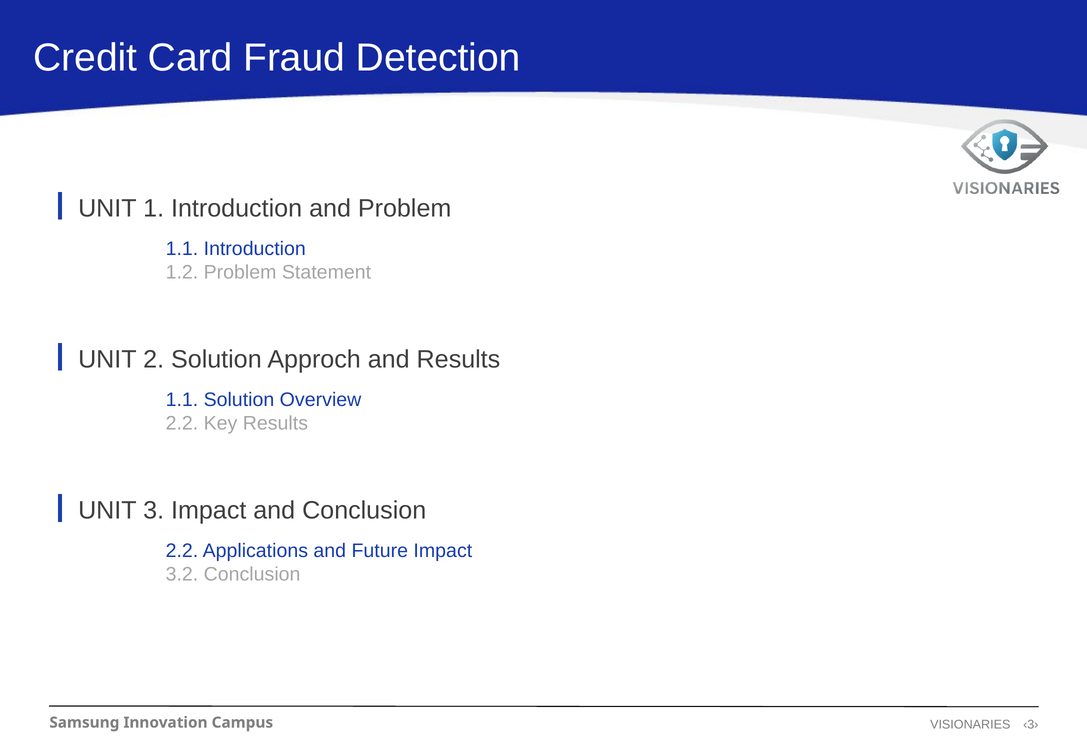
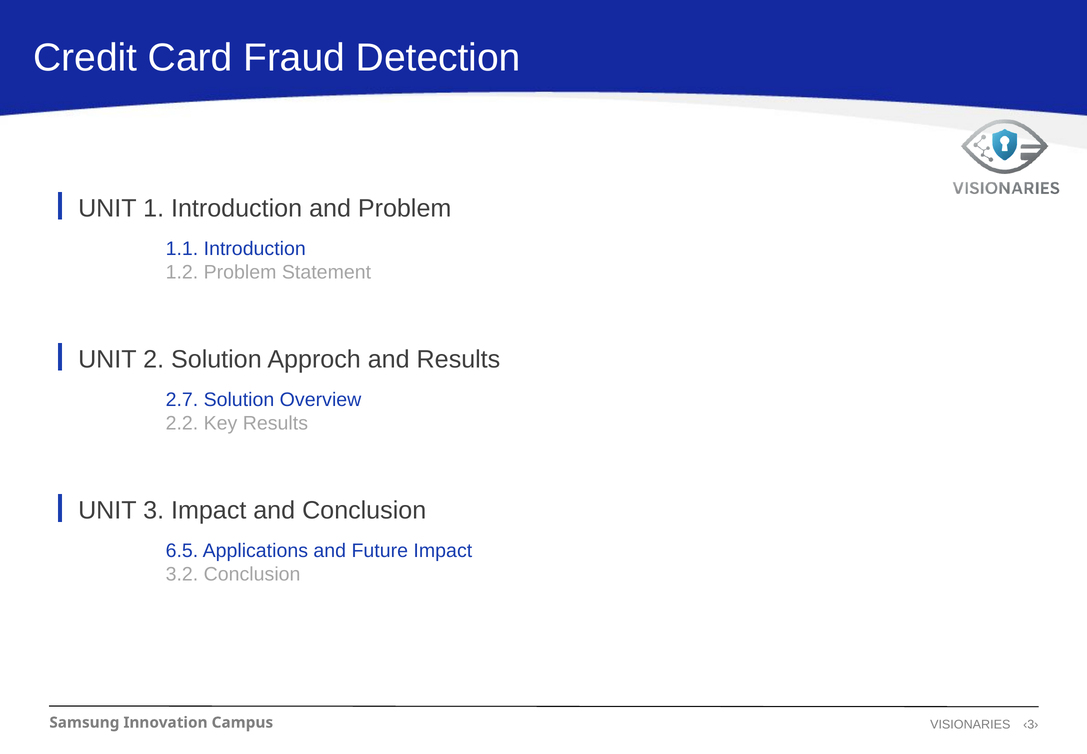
1.1 at (182, 400): 1.1 -> 2.7
2.2 at (182, 551): 2.2 -> 6.5
